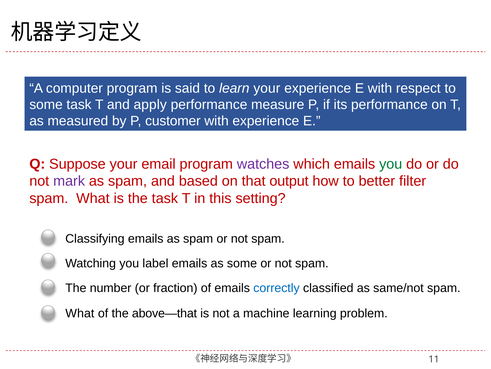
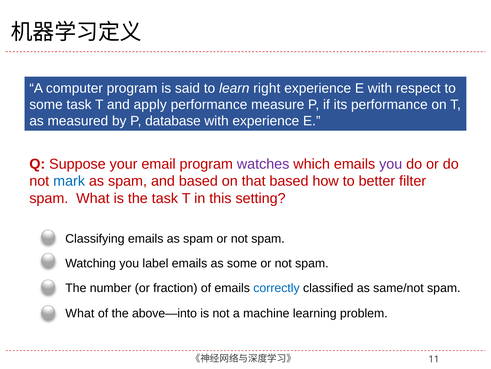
learn your: your -> right
customer: customer -> database
you at (391, 164) colour: green -> purple
mark colour: purple -> blue
that output: output -> based
above—that: above—that -> above—into
